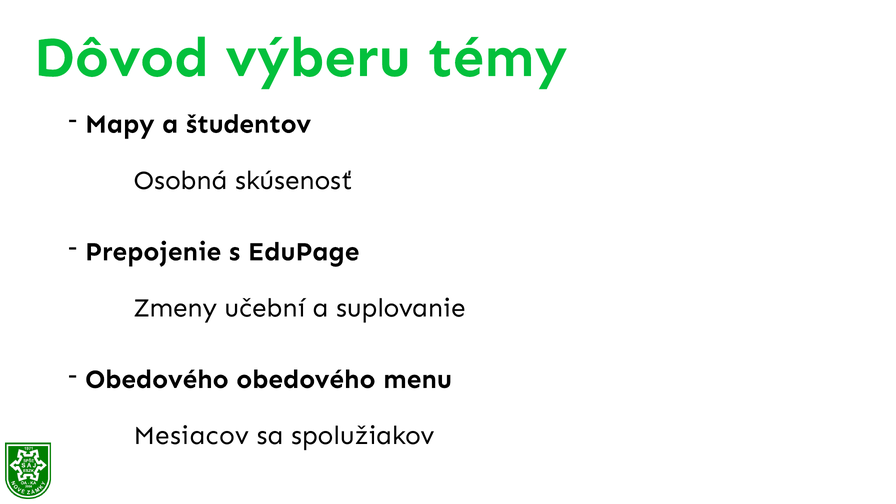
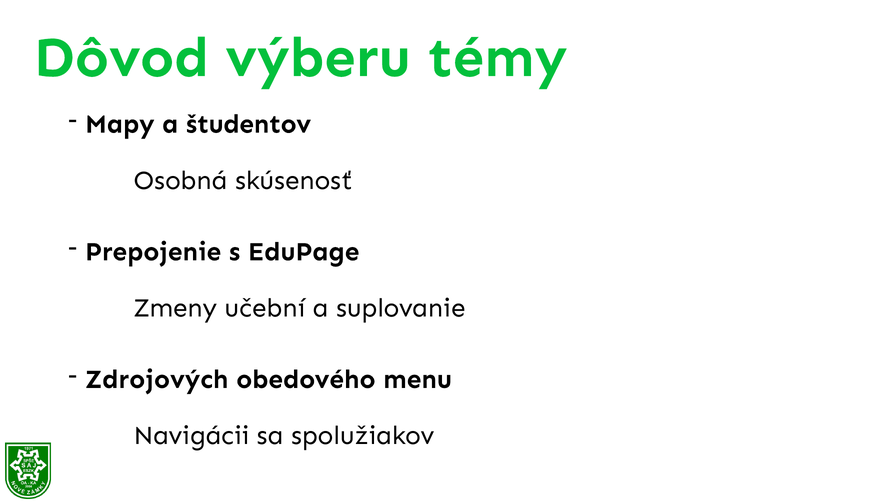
Obedového at (157, 379): Obedového -> Zdrojových
Mesiacov: Mesiacov -> Navigácii
